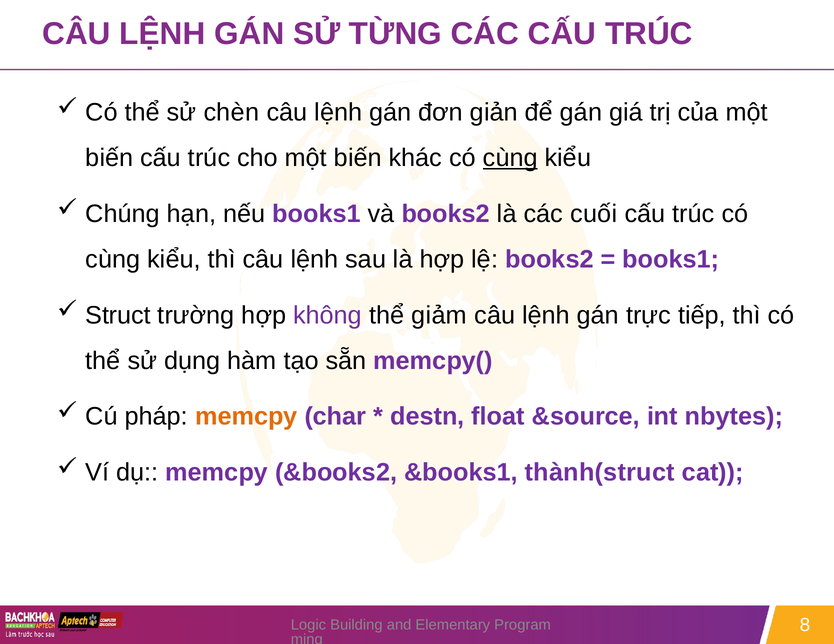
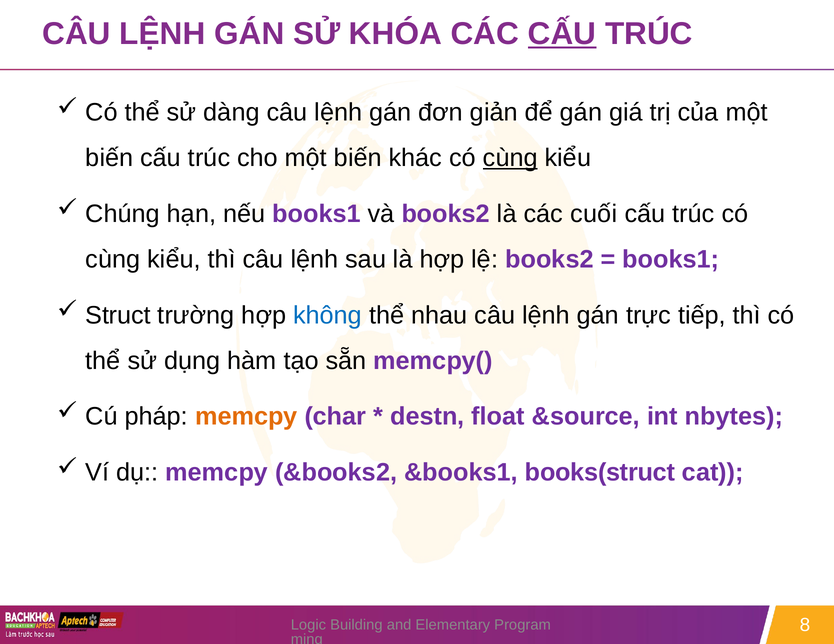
TỪNG: TỪNG -> KHÓA
CẤU at (562, 34) underline: none -> present
chèn: chèn -> dàng
không colour: purple -> blue
giảm: giảm -> nhau
thành(struct: thành(struct -> books(struct
